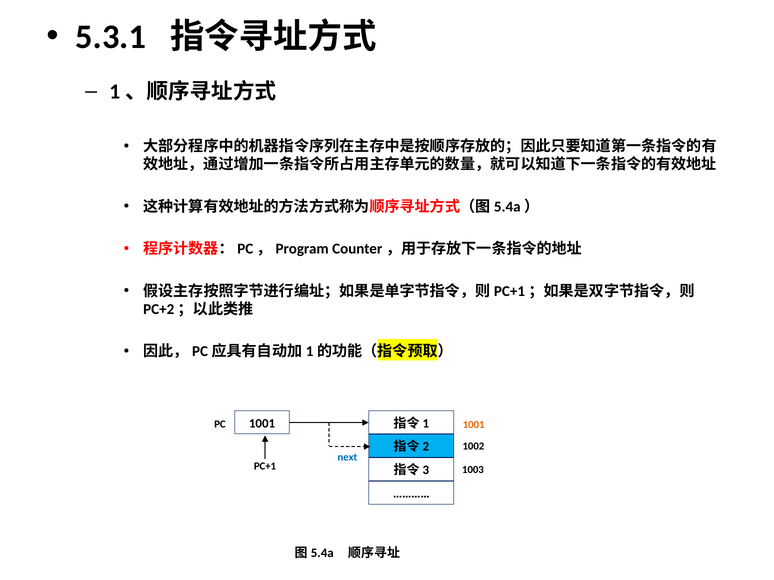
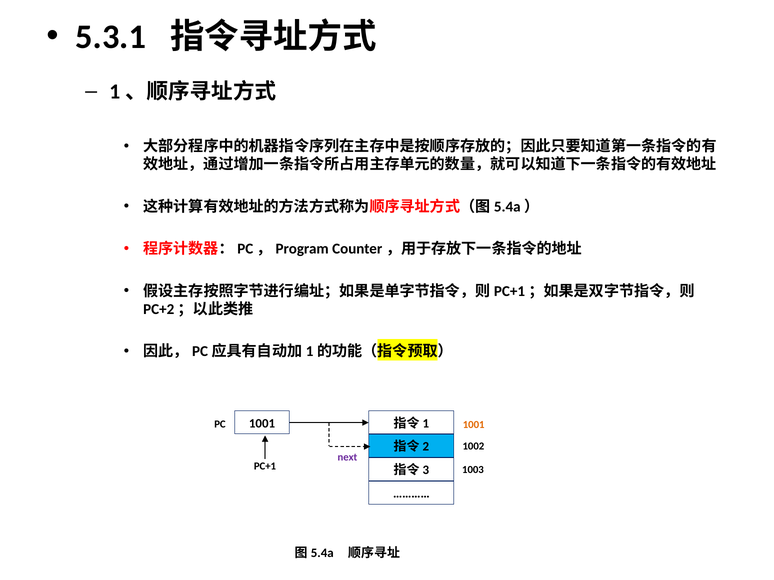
next colour: blue -> purple
